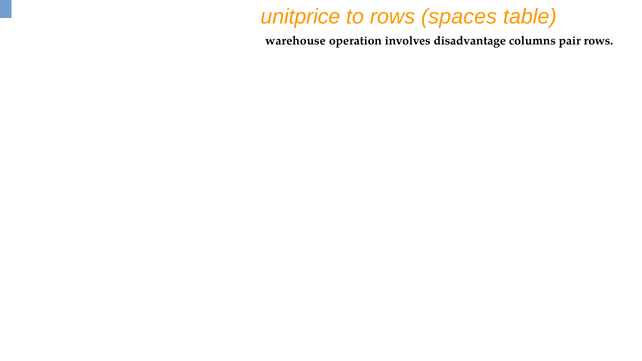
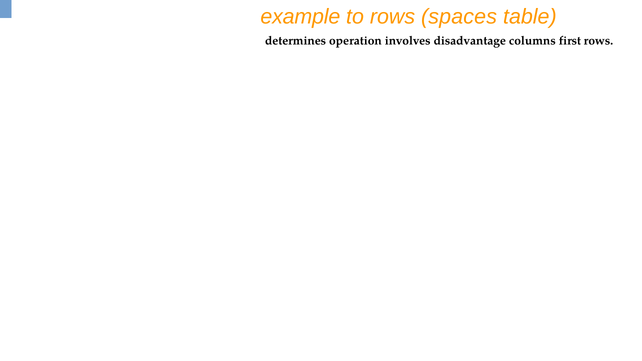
unitprice: unitprice -> example
warehouse: warehouse -> determines
pair: pair -> first
